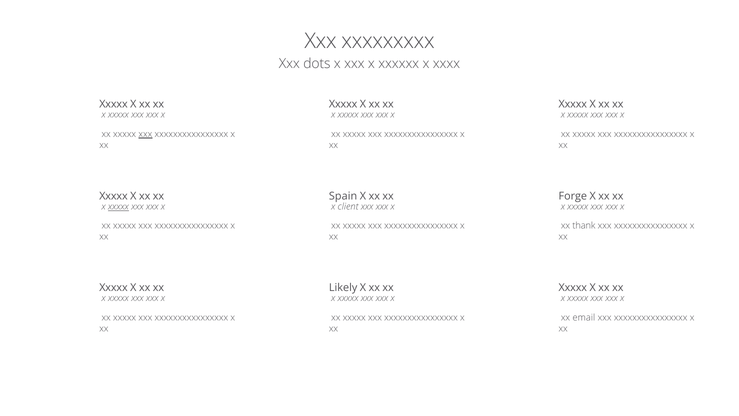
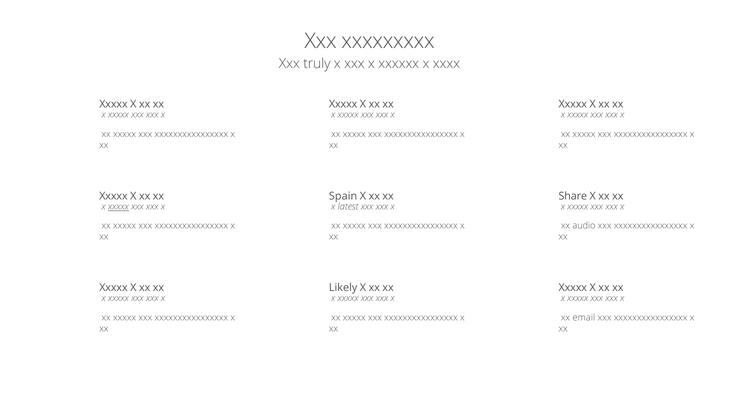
dots: dots -> truly
xxx at (145, 134) underline: present -> none
Forge: Forge -> Share
client: client -> latest
thank: thank -> audio
